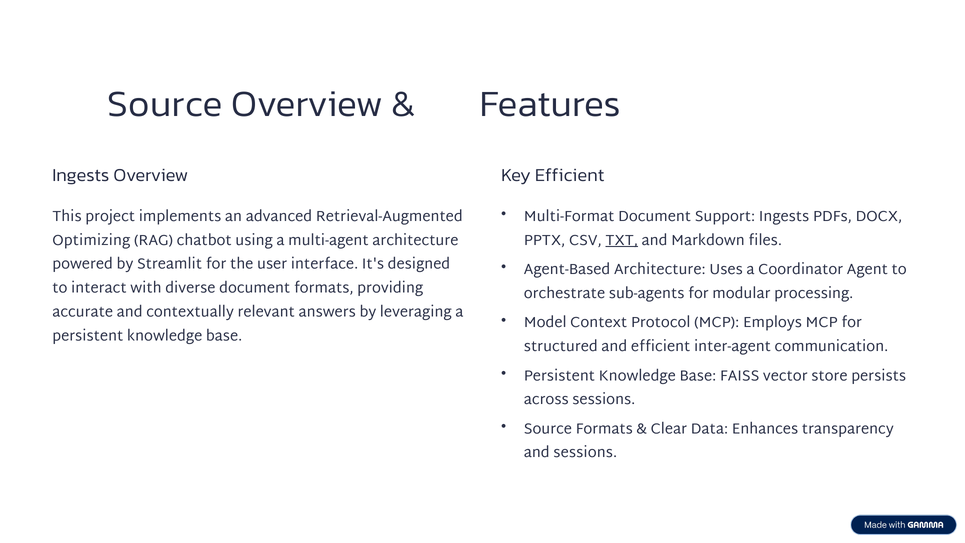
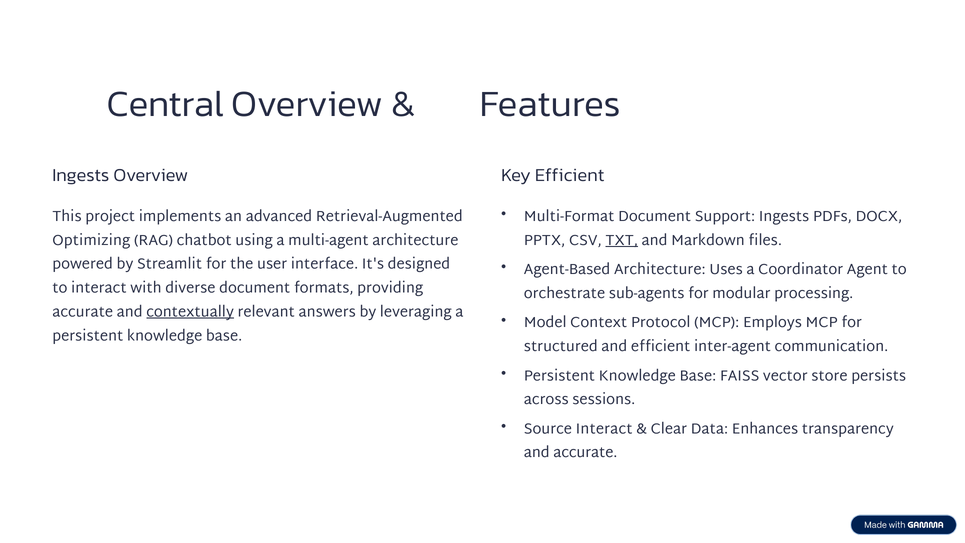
Source at (165, 104): Source -> Central
contextually underline: none -> present
Source Formats: Formats -> Interact
and sessions: sessions -> accurate
